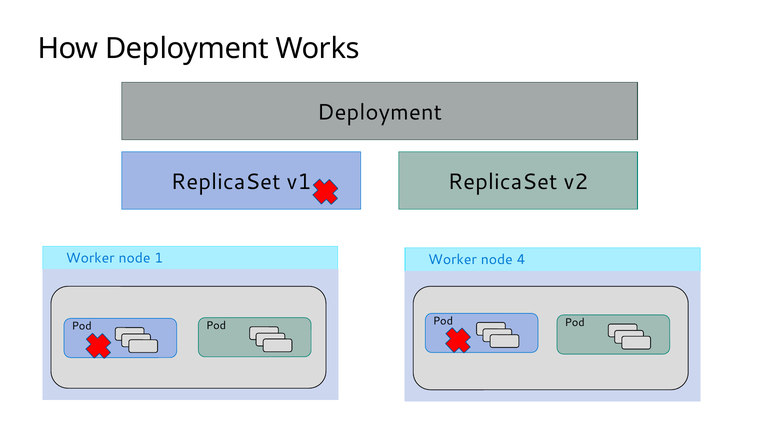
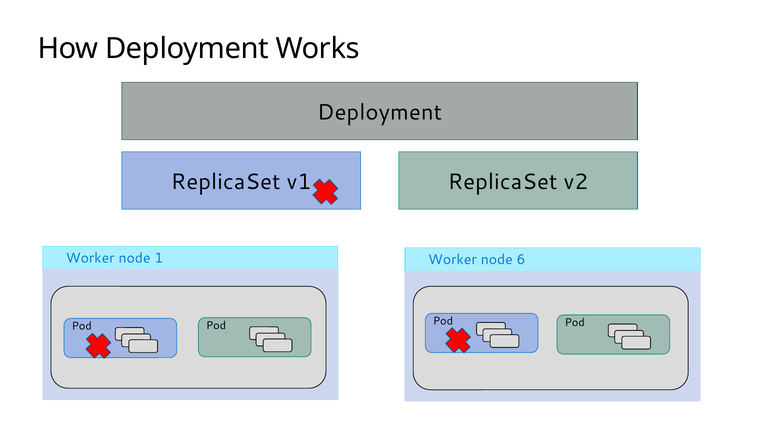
4: 4 -> 6
